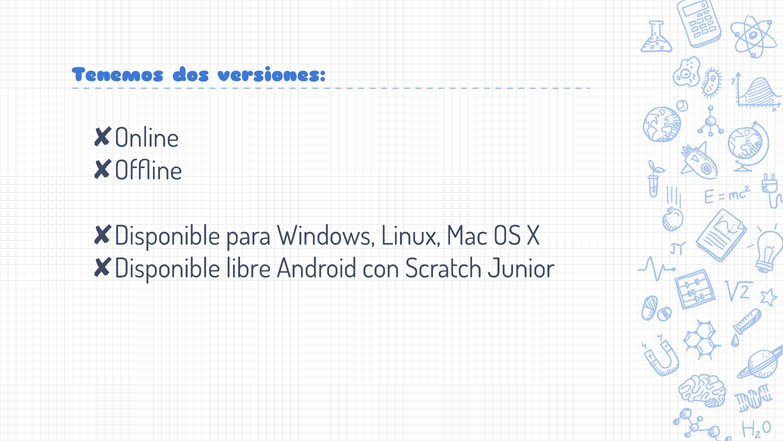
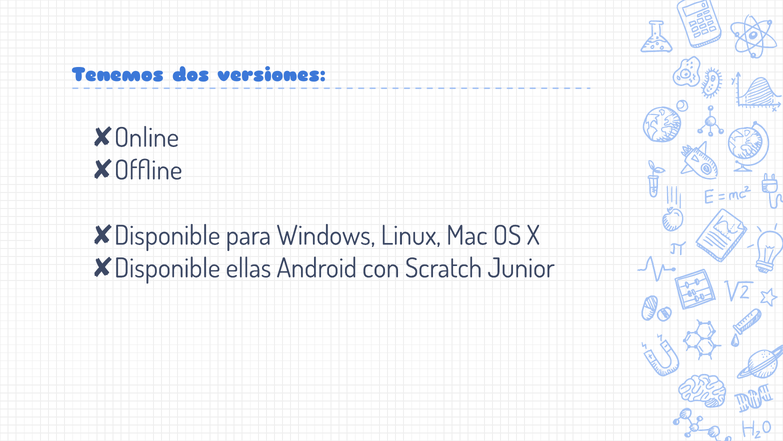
libre: libre -> ellas
